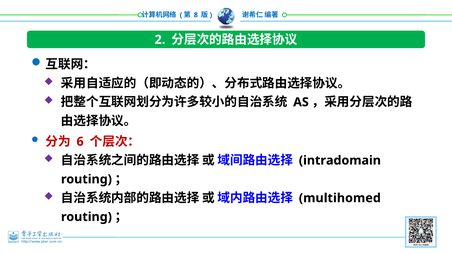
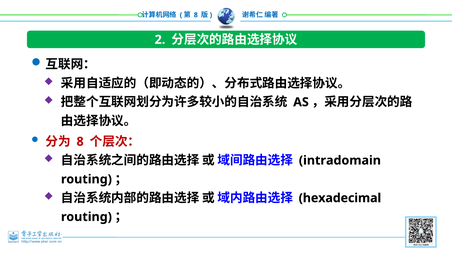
6 at (80, 142): 6 -> 8
multihomed: multihomed -> hexadecimal
